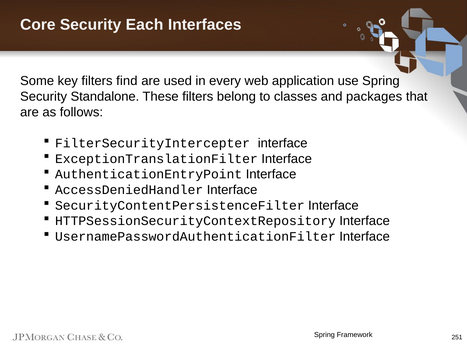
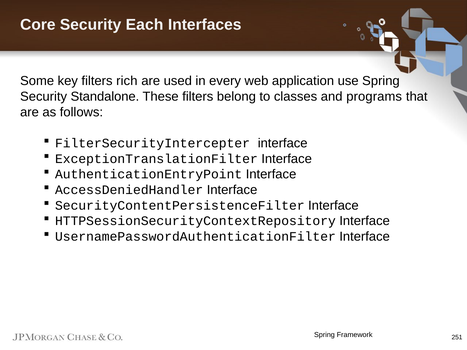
find: find -> rich
packages: packages -> programs
